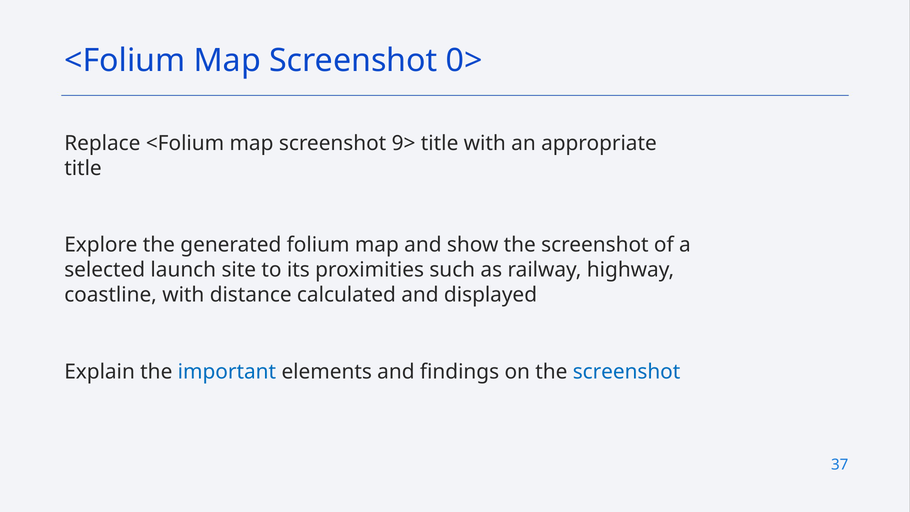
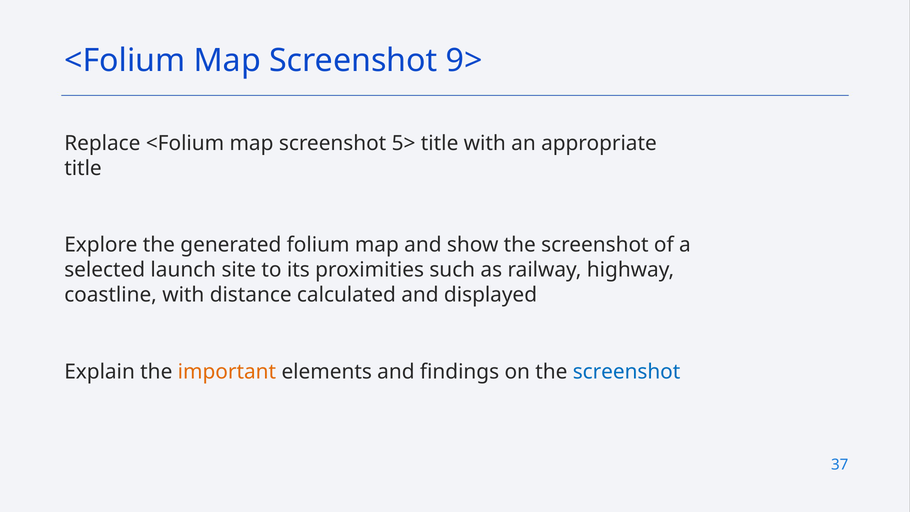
0>: 0> -> 9>
9>: 9> -> 5>
important colour: blue -> orange
